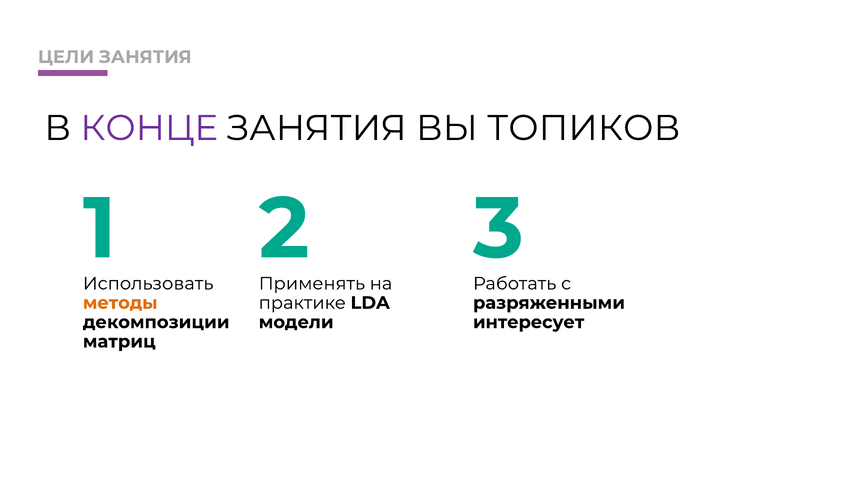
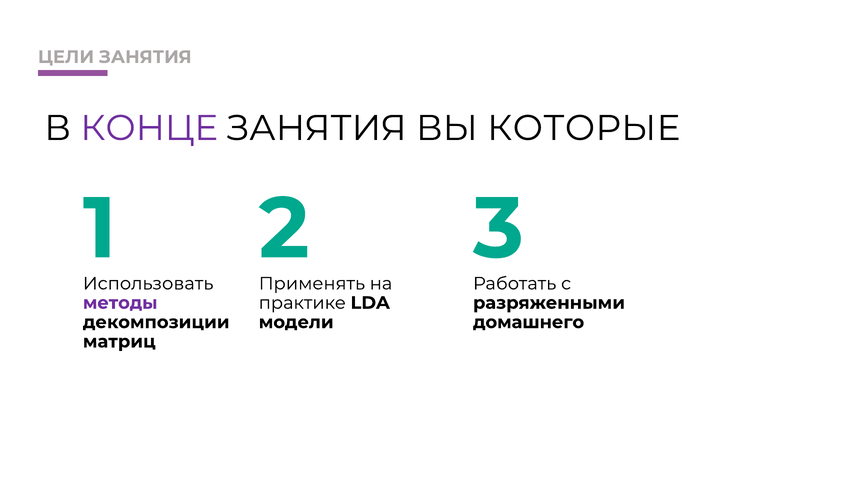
ТОПИКОВ: ТОПИКОВ -> КОТОРЫЕ
методы colour: orange -> purple
интересует: интересует -> домашнего
